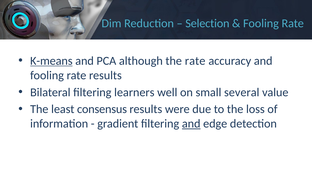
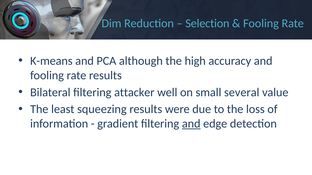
K-means underline: present -> none
the rate: rate -> high
learners: learners -> attacker
consensus: consensus -> squeezing
